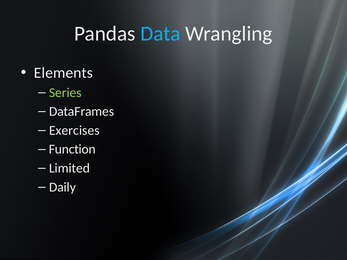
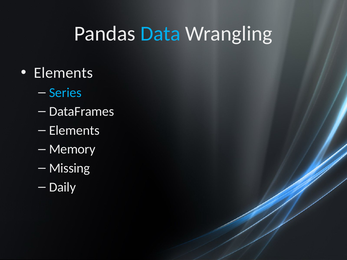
Series colour: light green -> light blue
Exercises at (74, 131): Exercises -> Elements
Function: Function -> Memory
Limited: Limited -> Missing
